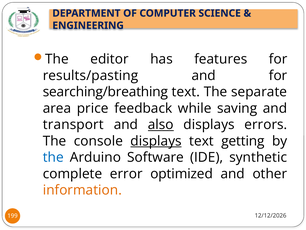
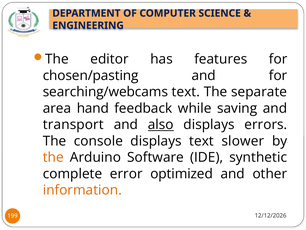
results/pasting: results/pasting -> chosen/pasting
searching/breathing: searching/breathing -> searching/webcams
price: price -> hand
displays at (156, 141) underline: present -> none
getting: getting -> slower
the at (53, 157) colour: blue -> orange
